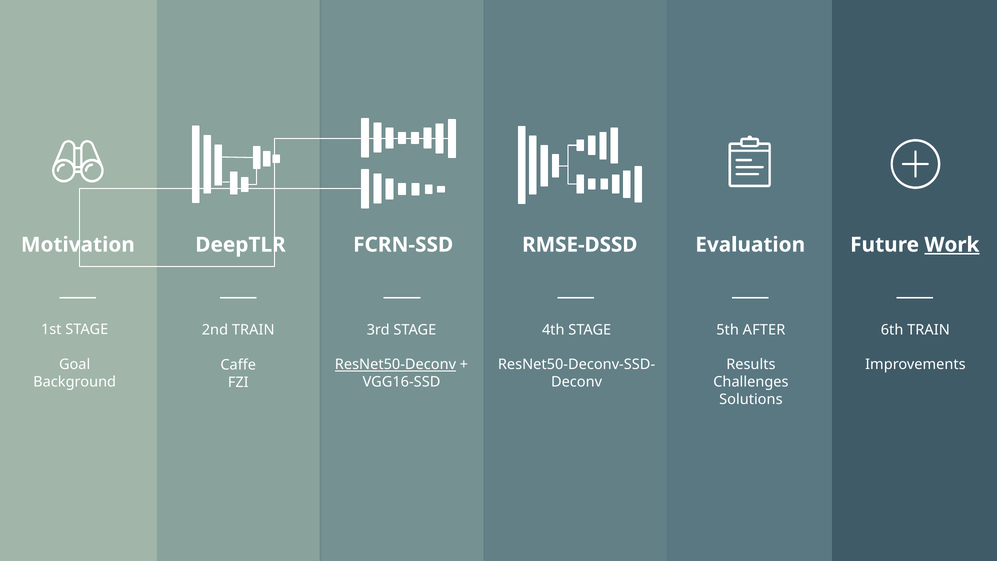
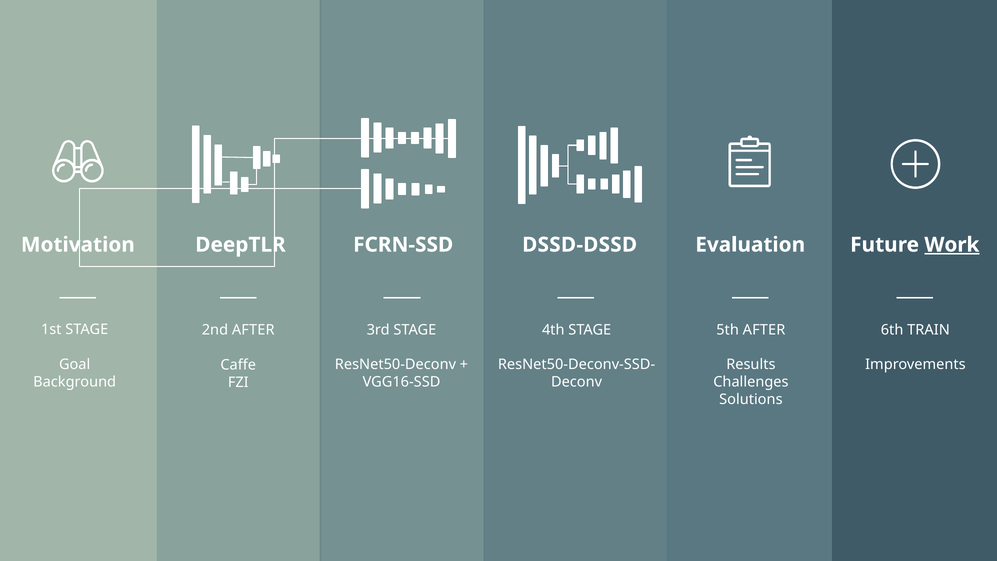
RMSE-DSSD: RMSE-DSSD -> DSSD-DSSD
2nd TRAIN: TRAIN -> AFTER
ResNet50-Deconv underline: present -> none
